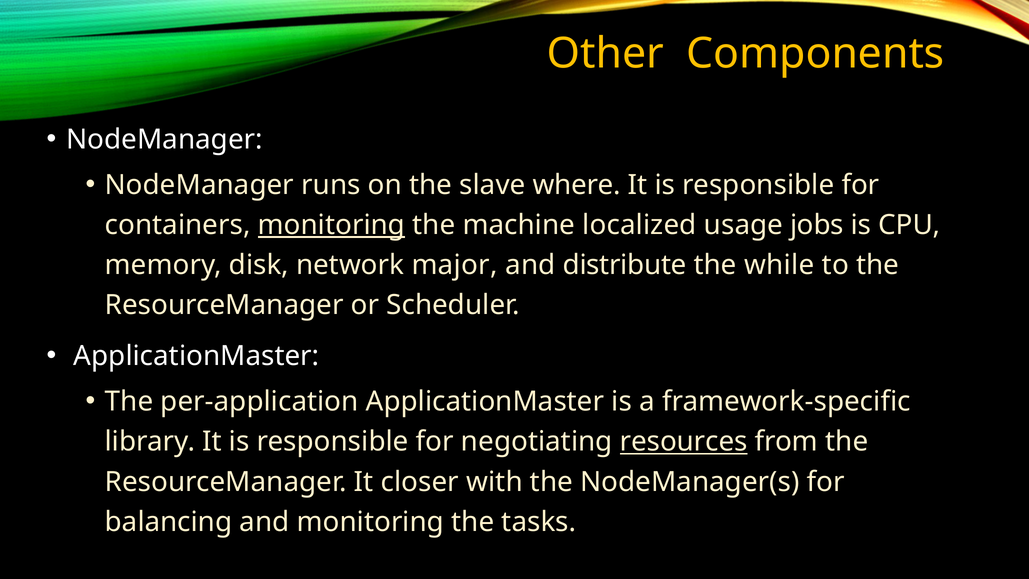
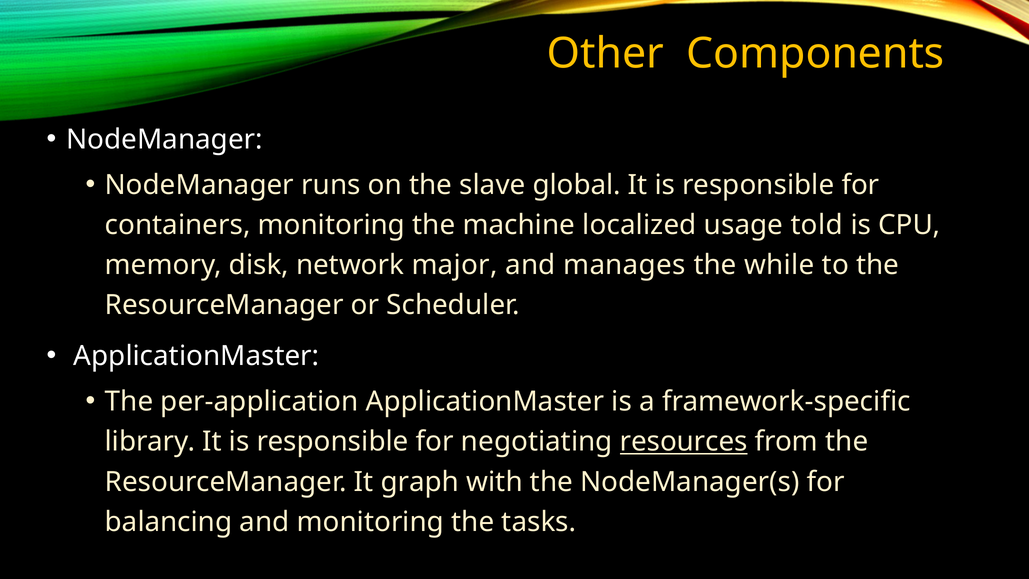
where: where -> global
monitoring at (331, 225) underline: present -> none
jobs: jobs -> told
distribute: distribute -> manages
closer: closer -> graph
